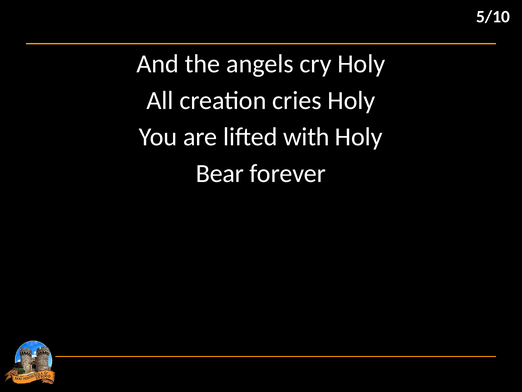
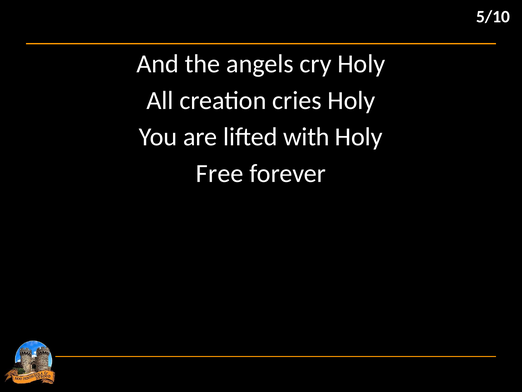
Bear: Bear -> Free
